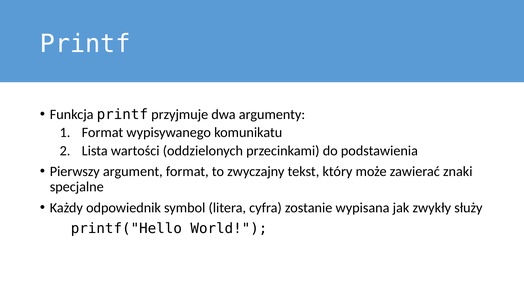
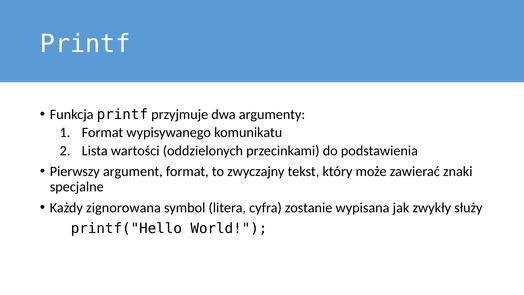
odpowiednik: odpowiednik -> zignorowana
